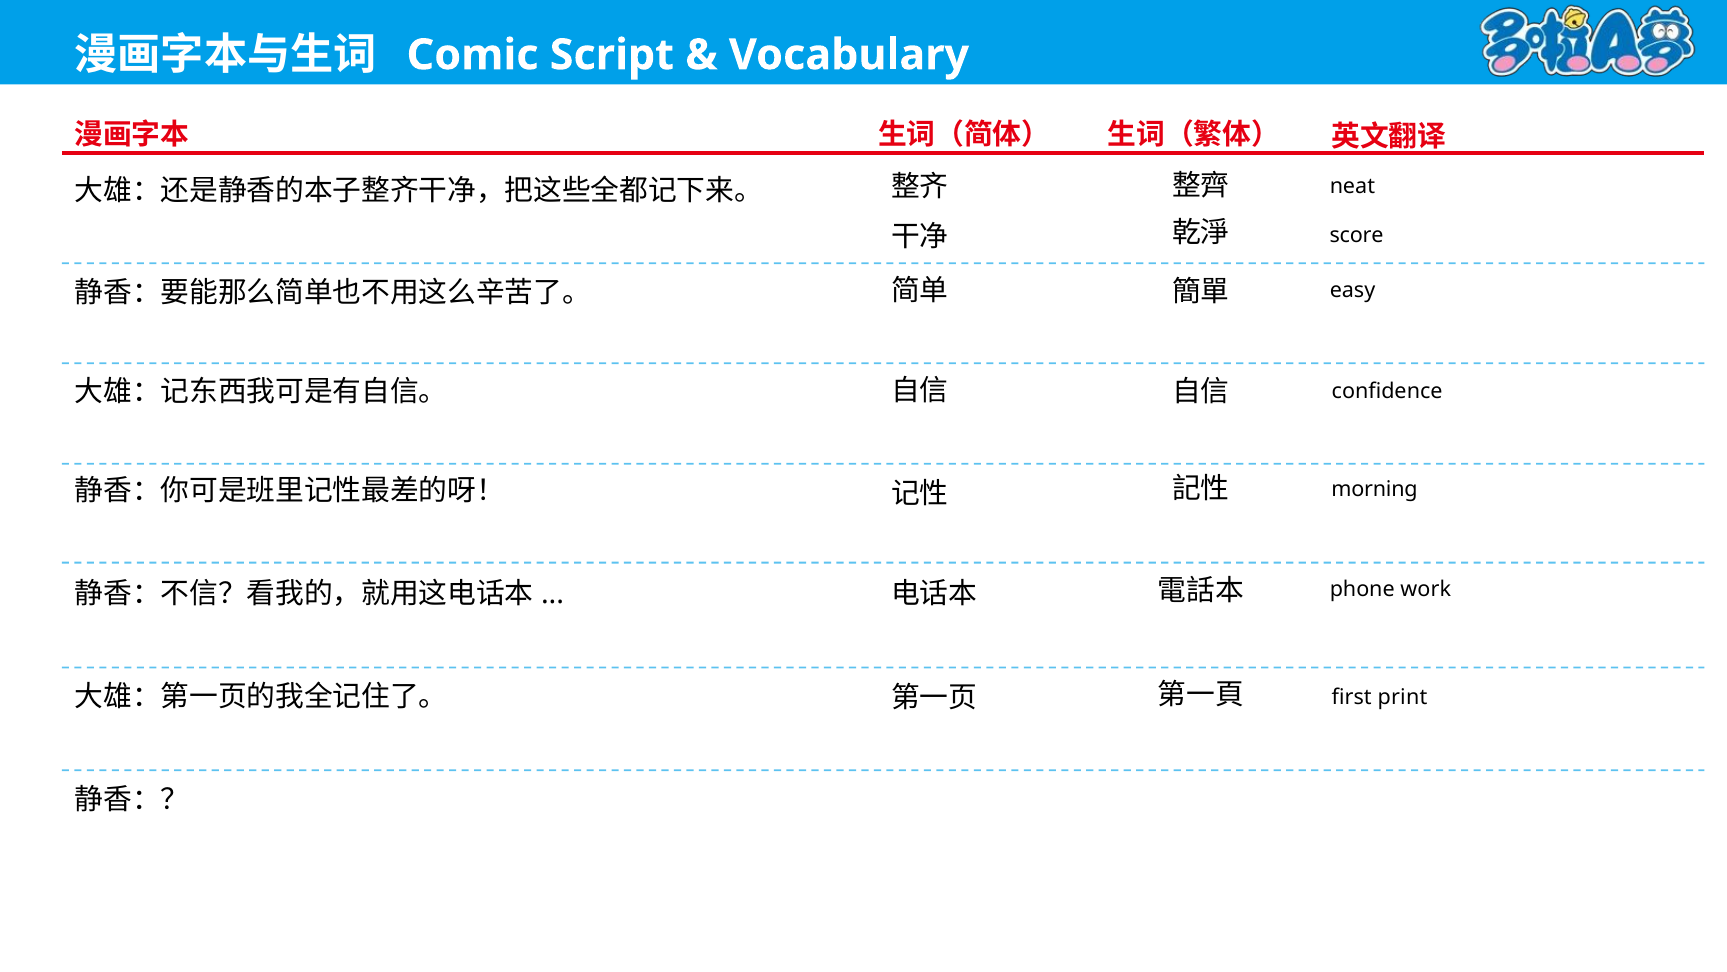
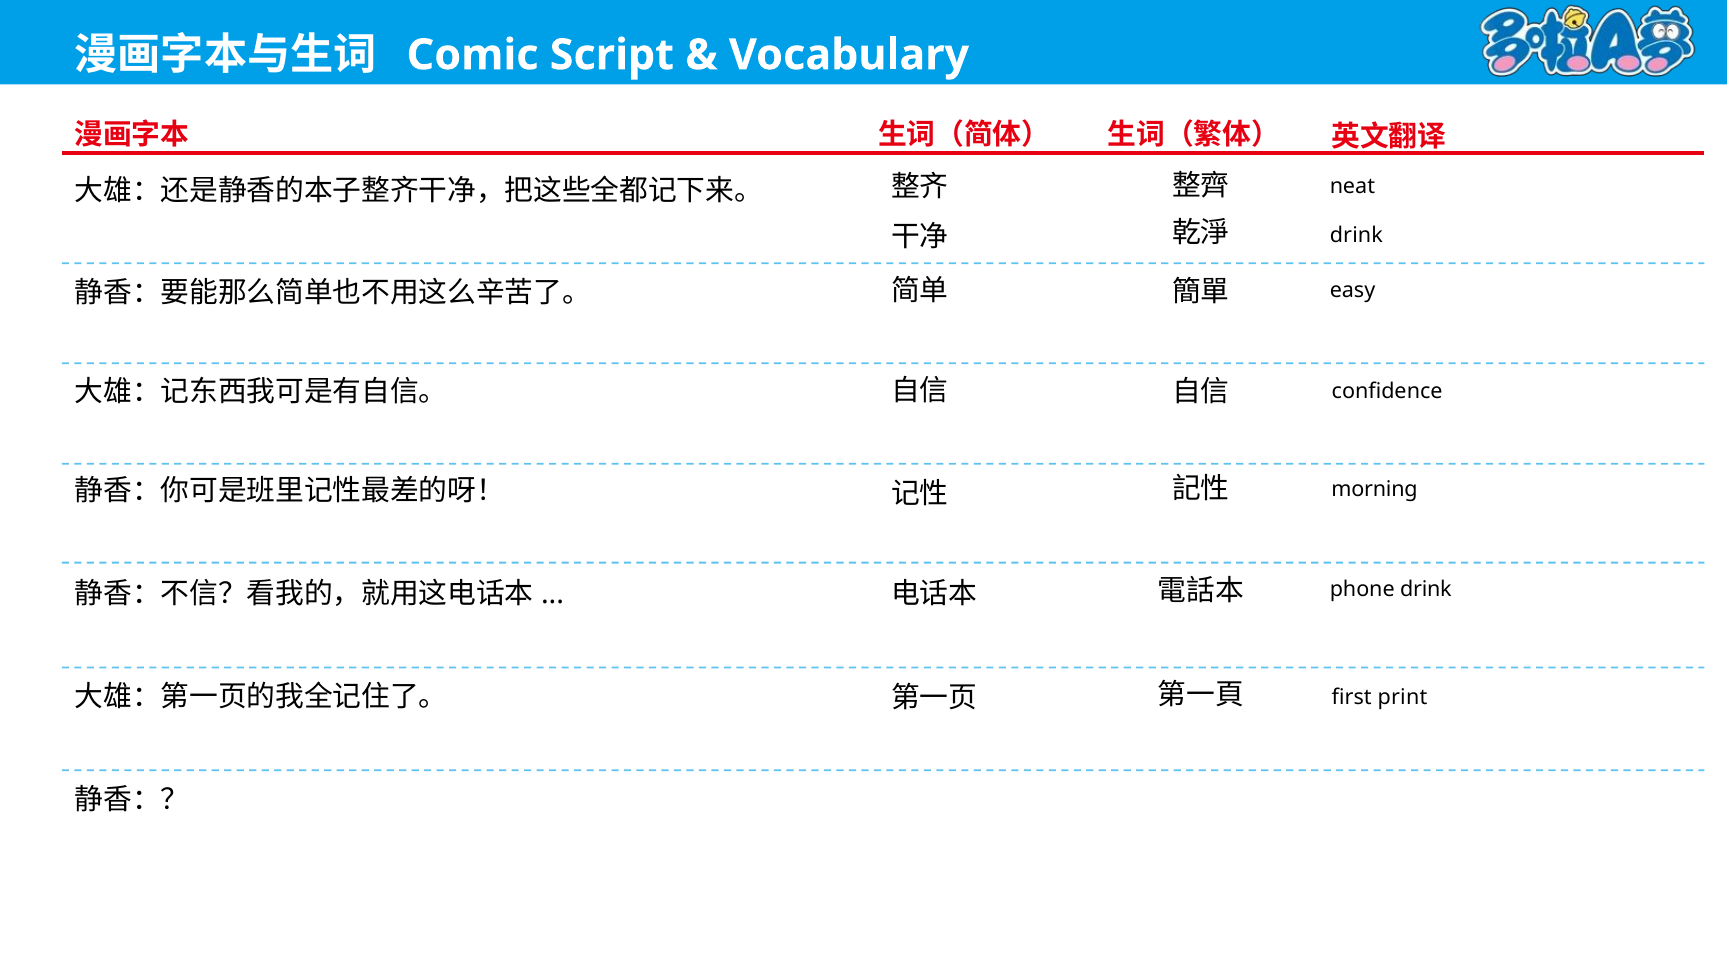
score at (1357, 235): score -> drink
phone work: work -> drink
